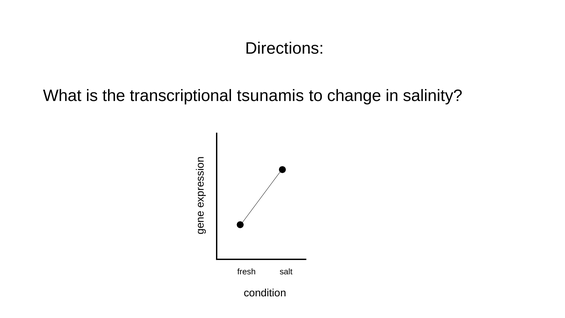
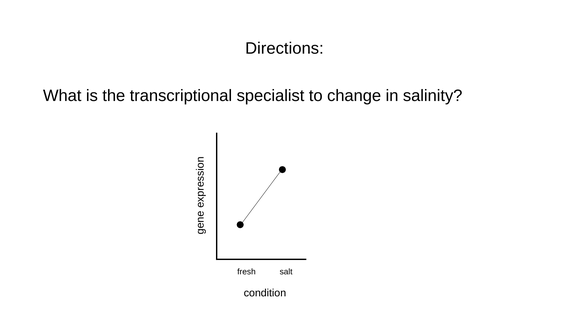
tsunamis: tsunamis -> specialist
